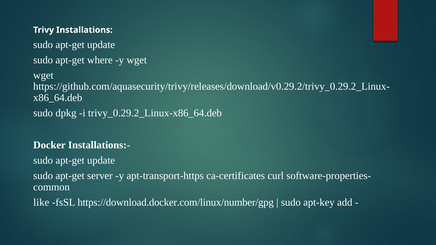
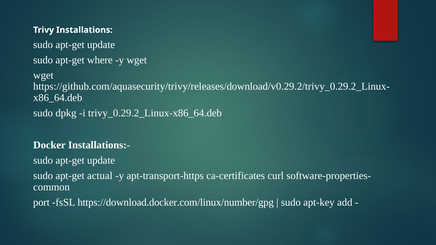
server: server -> actual
like: like -> port
